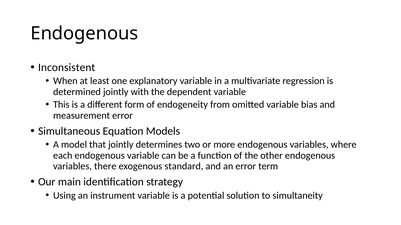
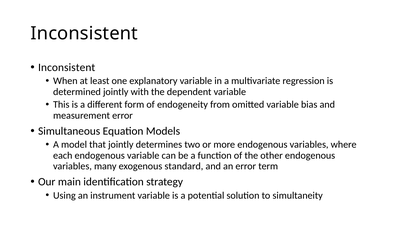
Endogenous at (84, 34): Endogenous -> Inconsistent
there: there -> many
